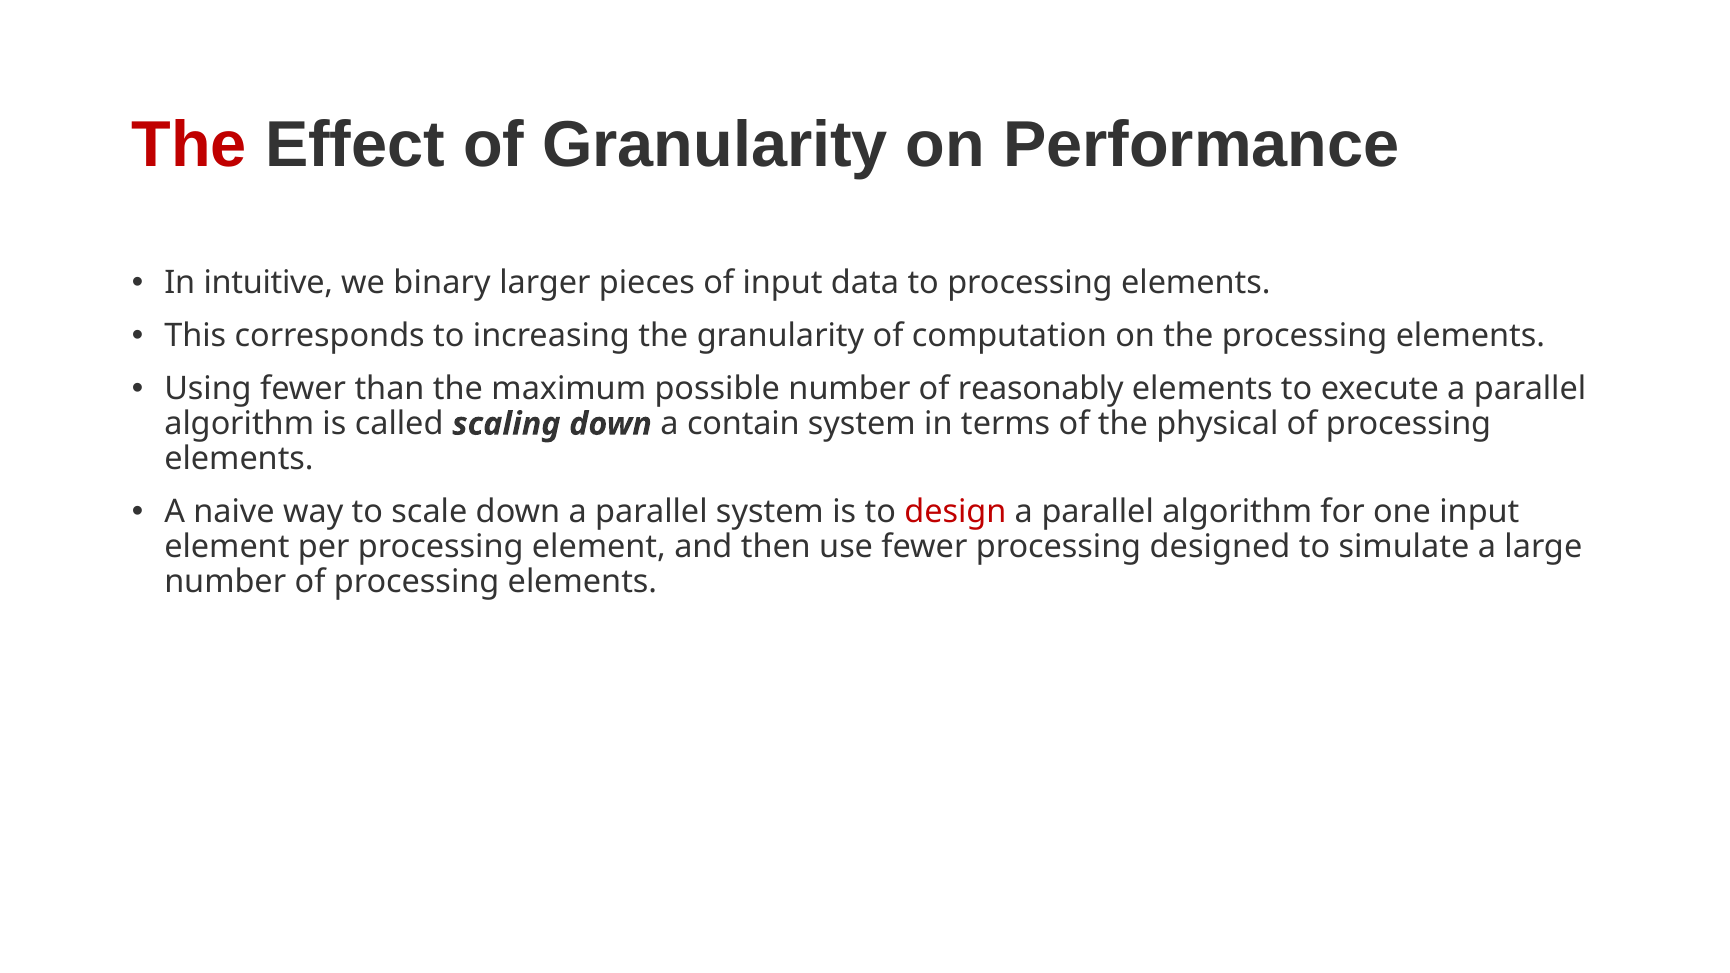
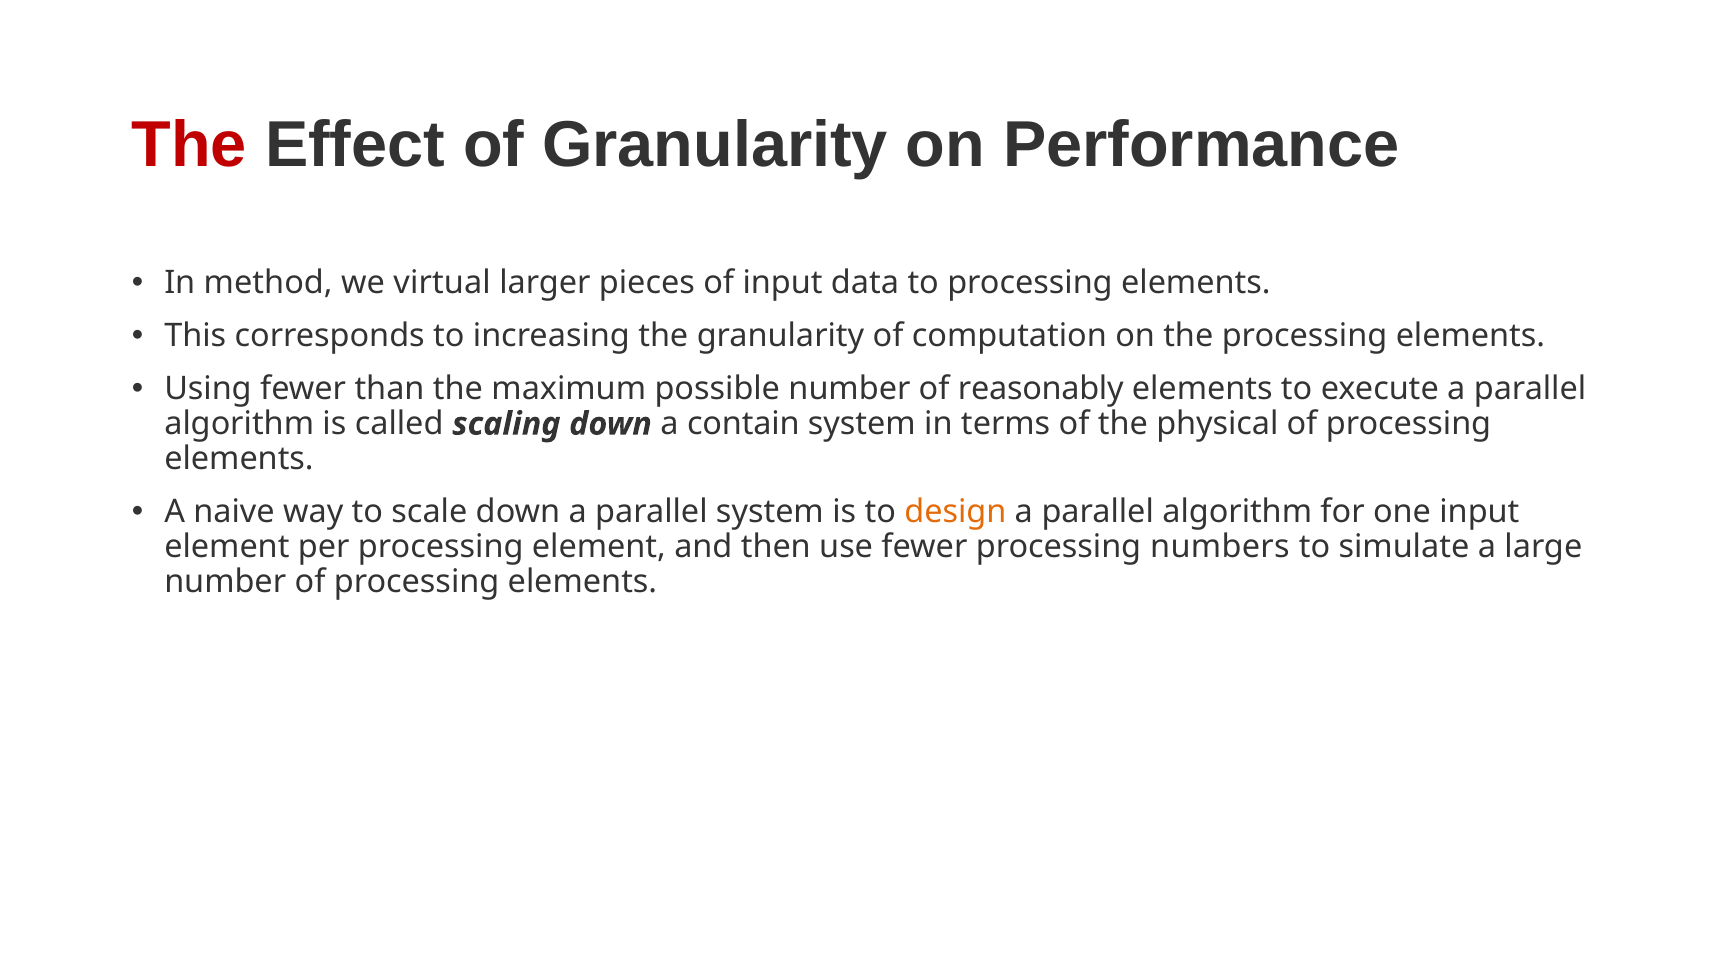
intuitive: intuitive -> method
binary: binary -> virtual
design colour: red -> orange
designed: designed -> numbers
